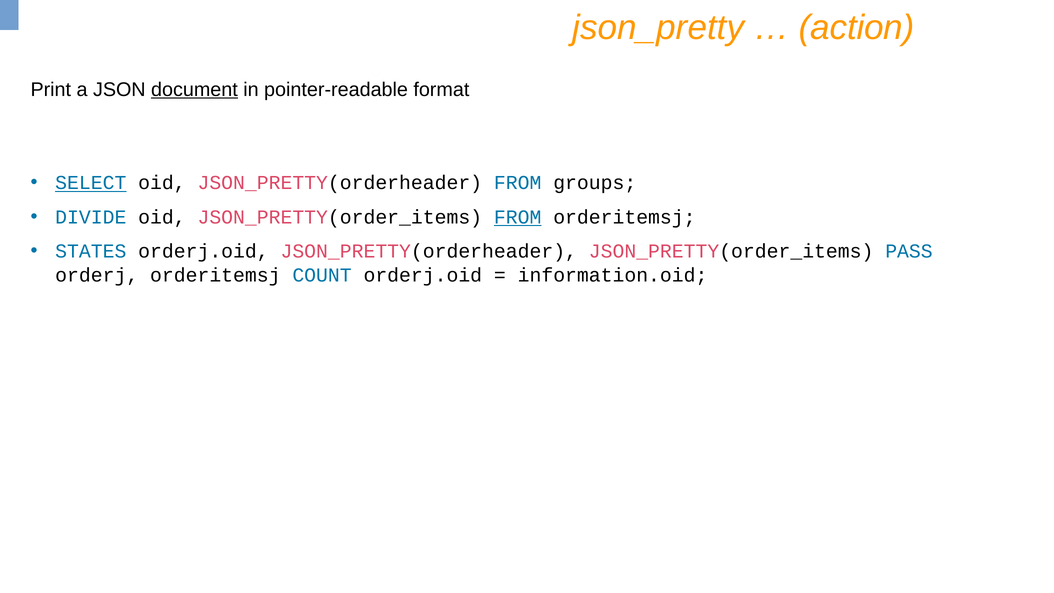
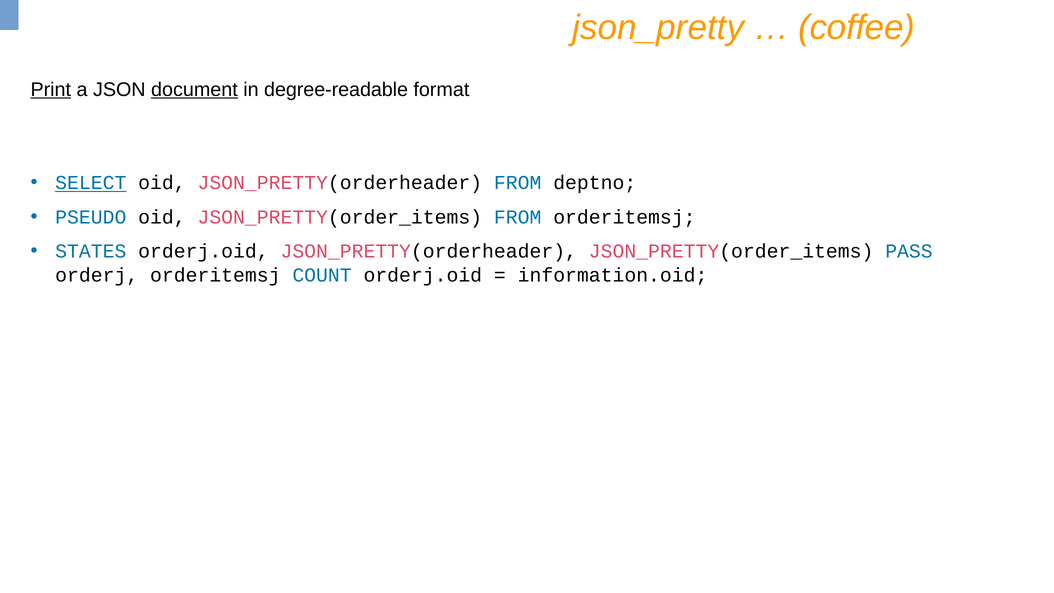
action: action -> coffee
Print underline: none -> present
pointer-readable: pointer-readable -> degree-readable
groups: groups -> deptno
DIVIDE: DIVIDE -> PSEUDO
FROM at (518, 217) underline: present -> none
